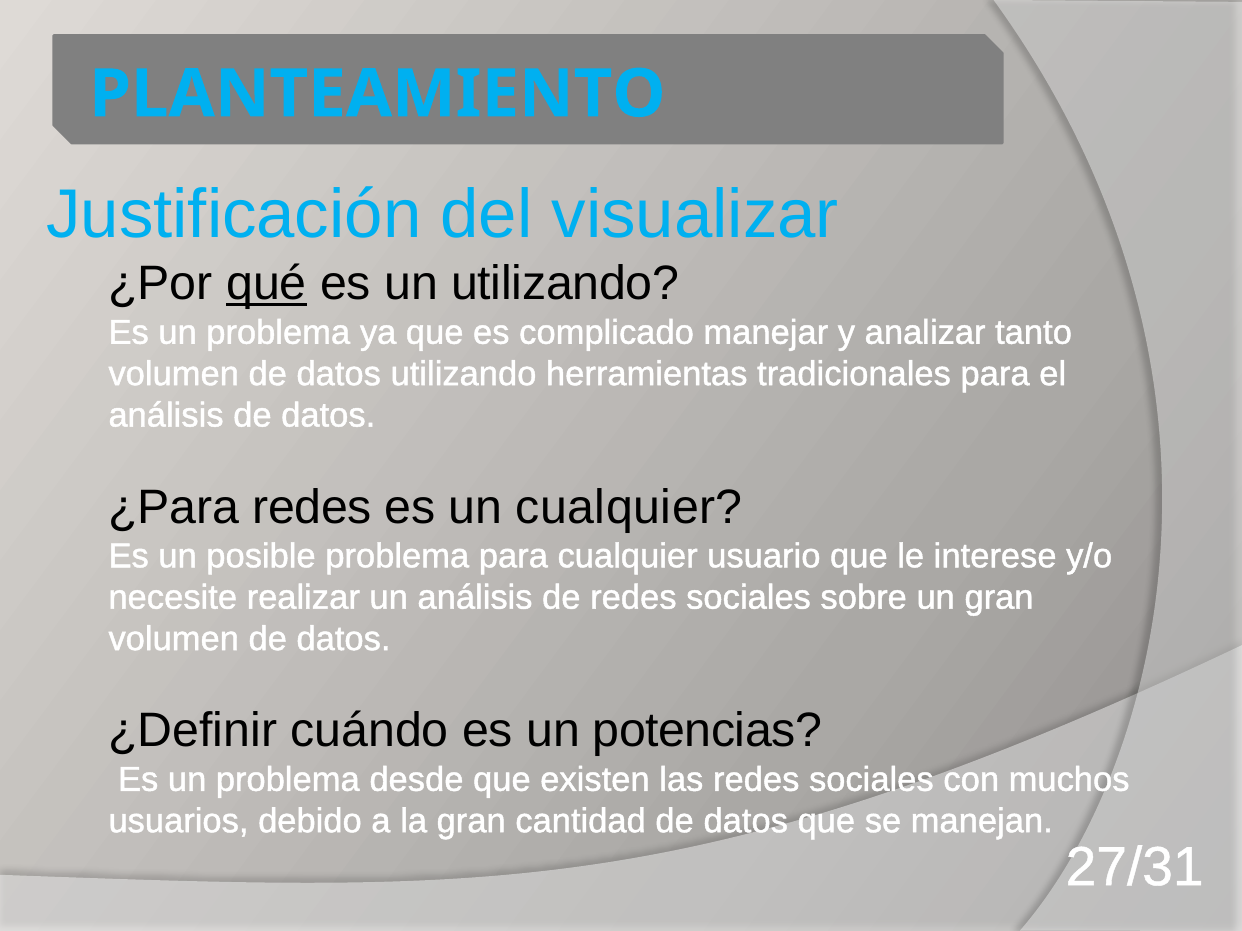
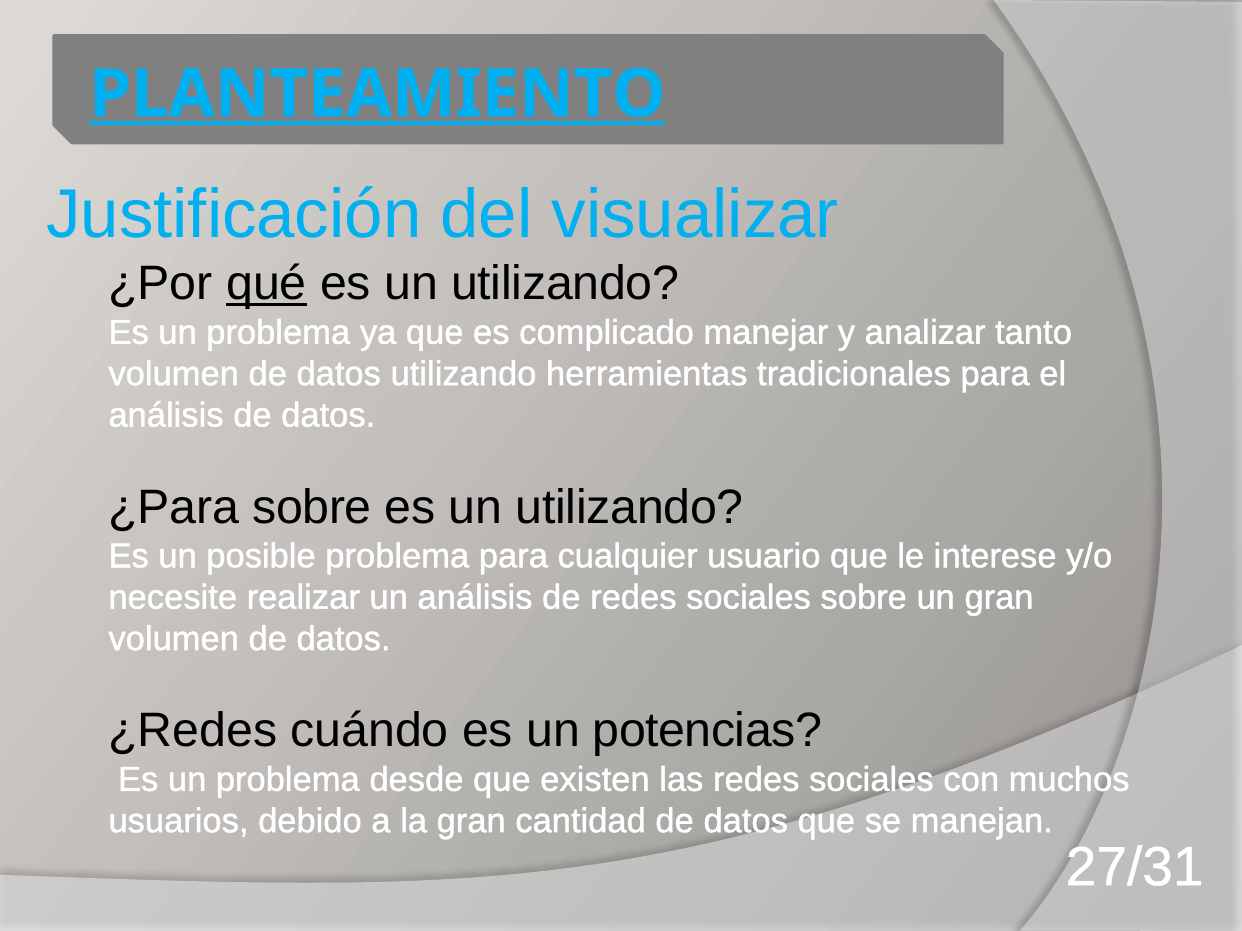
PLANTEAMIENTO underline: none -> present
¿Para redes: redes -> sobre
cualquier at (629, 507): cualquier -> utilizando
¿Definir: ¿Definir -> ¿Redes
